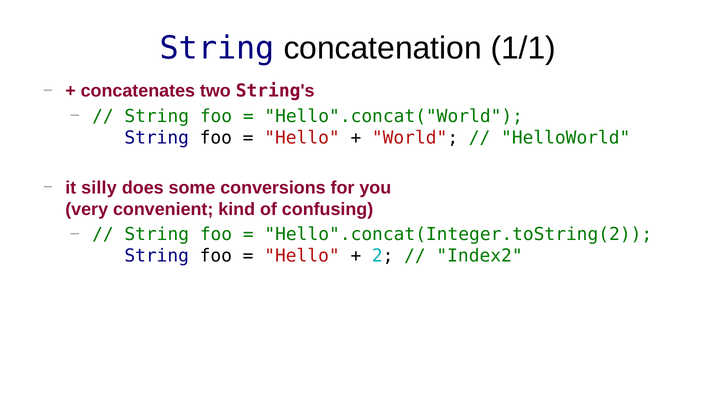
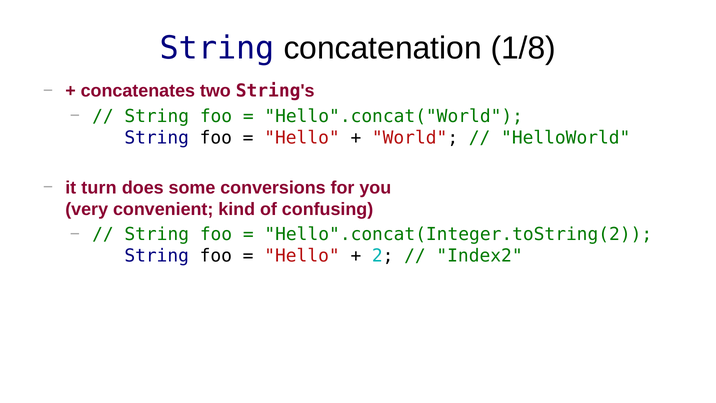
1/1: 1/1 -> 1/8
silly: silly -> turn
